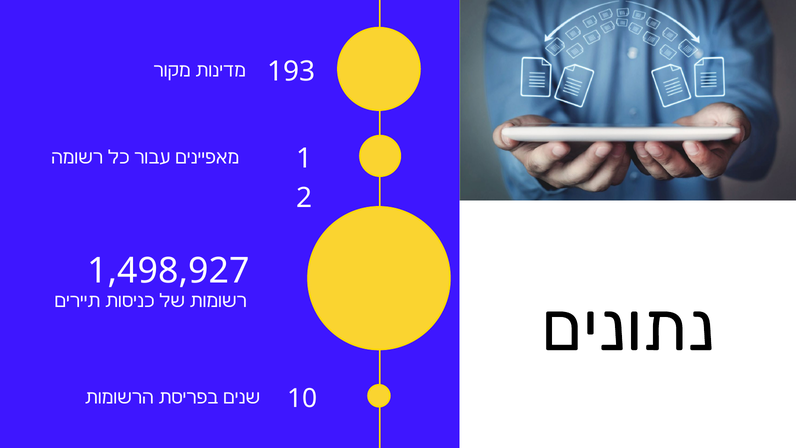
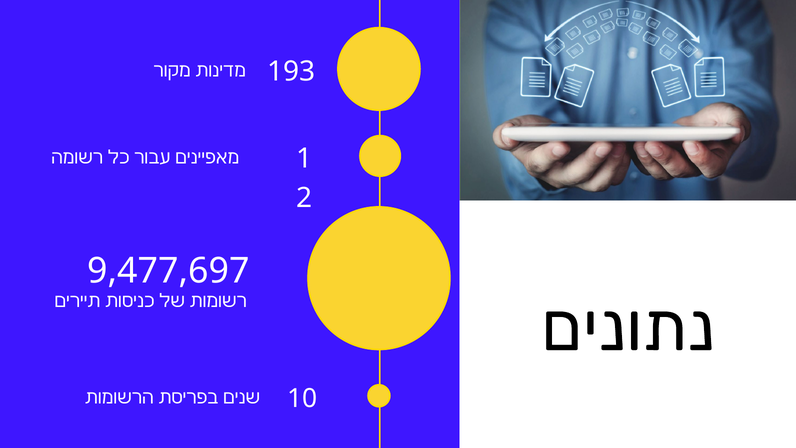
1,498,927: 1,498,927 -> 9,477,697
